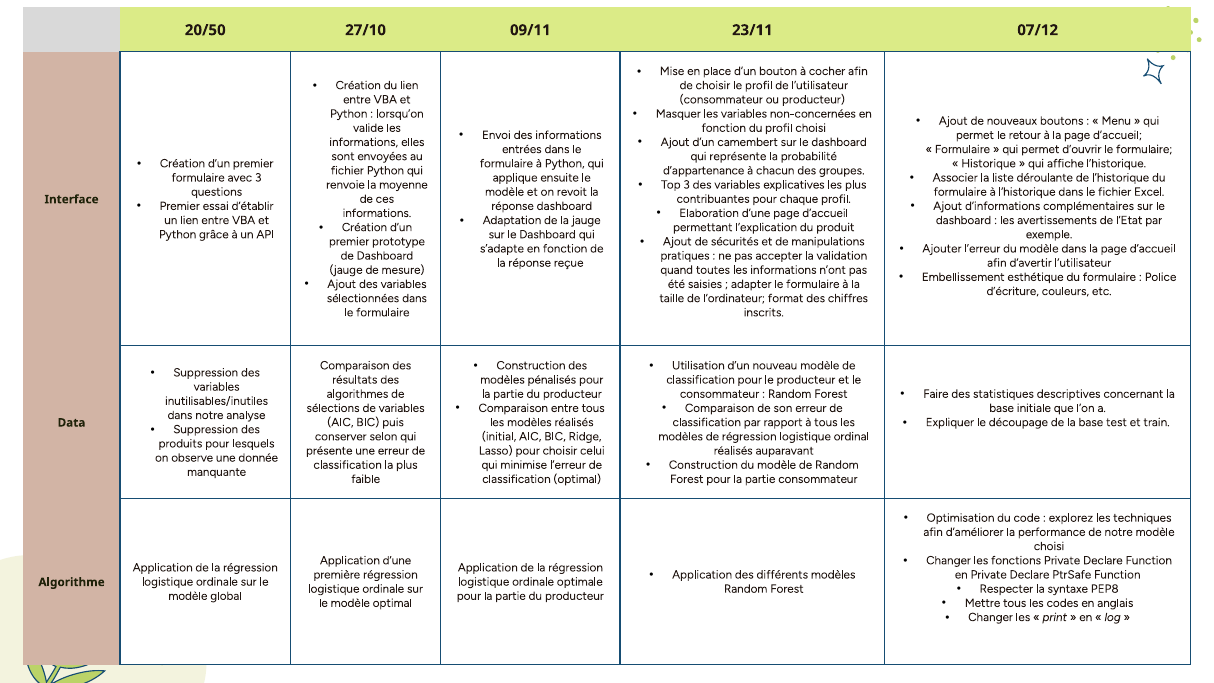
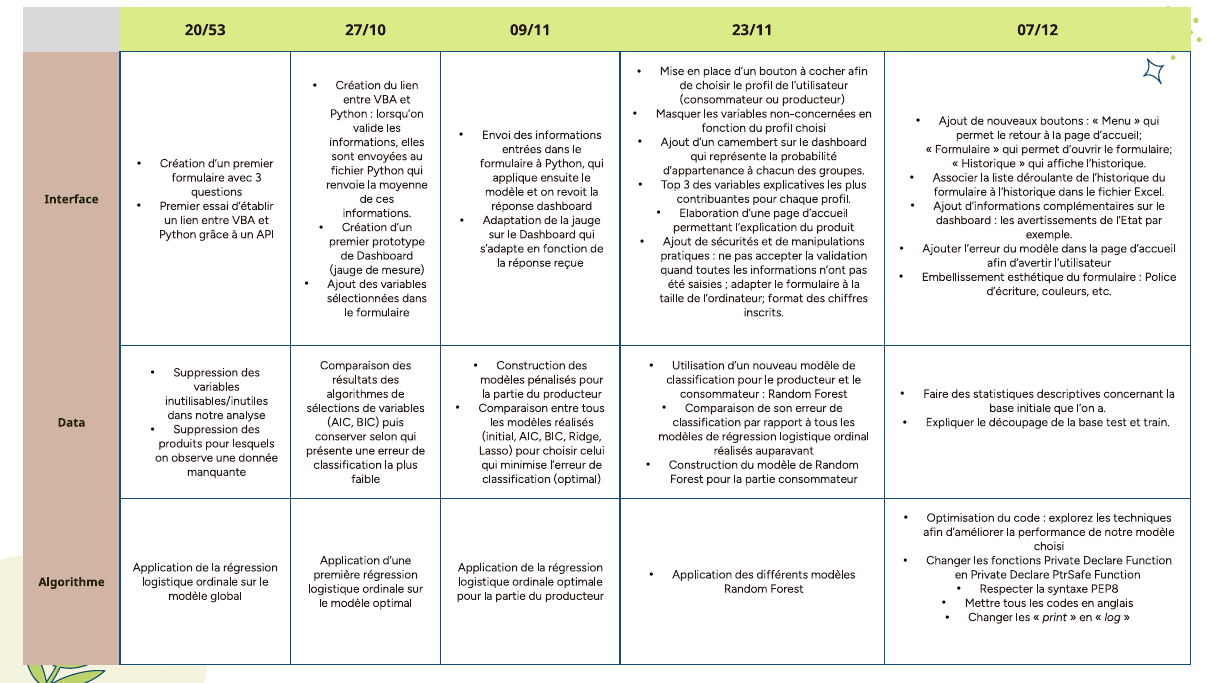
20/50: 20/50 -> 20/53
